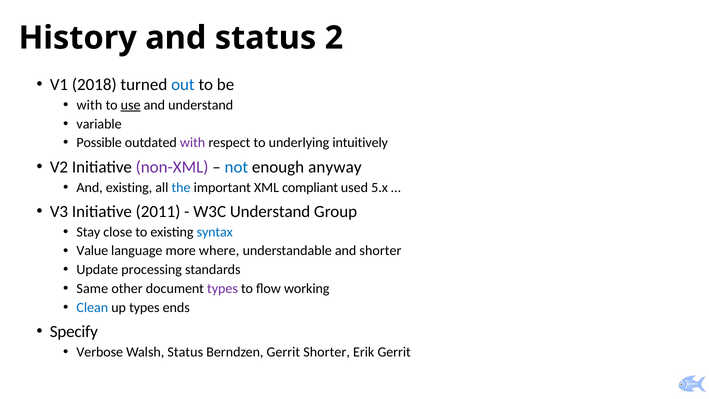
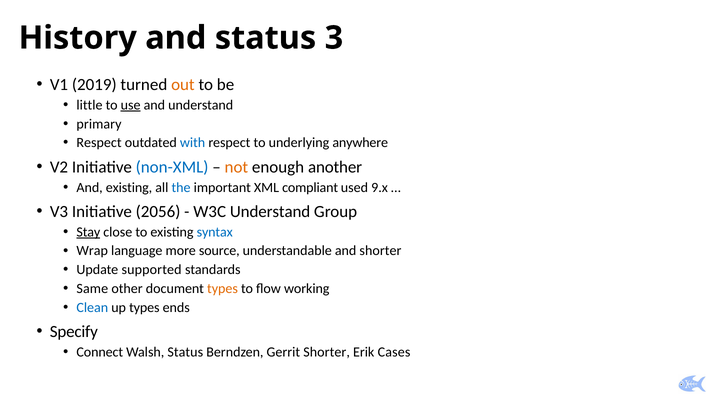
2: 2 -> 3
2018: 2018 -> 2019
out colour: blue -> orange
with at (89, 105): with -> little
variable: variable -> primary
Possible at (99, 143): Possible -> Respect
with at (193, 143) colour: purple -> blue
intuitively: intuitively -> anywhere
non-XML colour: purple -> blue
not colour: blue -> orange
anyway: anyway -> another
5.x: 5.x -> 9.x
2011: 2011 -> 2056
Stay underline: none -> present
Value: Value -> Wrap
where: where -> source
processing: processing -> supported
types at (222, 288) colour: purple -> orange
Verbose: Verbose -> Connect
Erik Gerrit: Gerrit -> Cases
